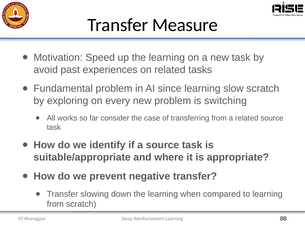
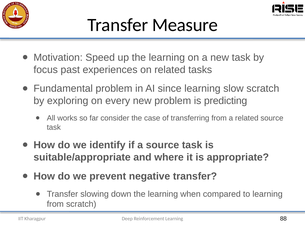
avoid: avoid -> focus
switching: switching -> predicting
